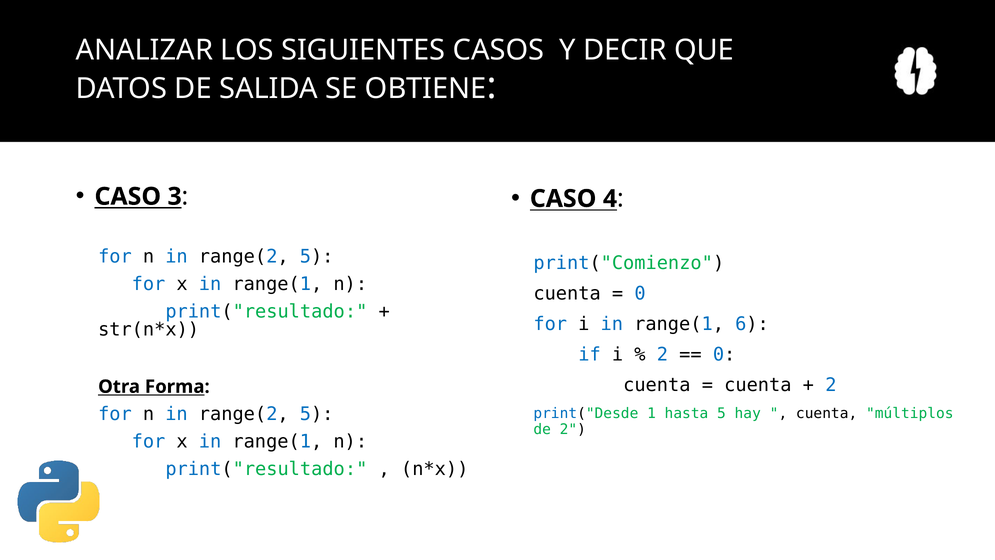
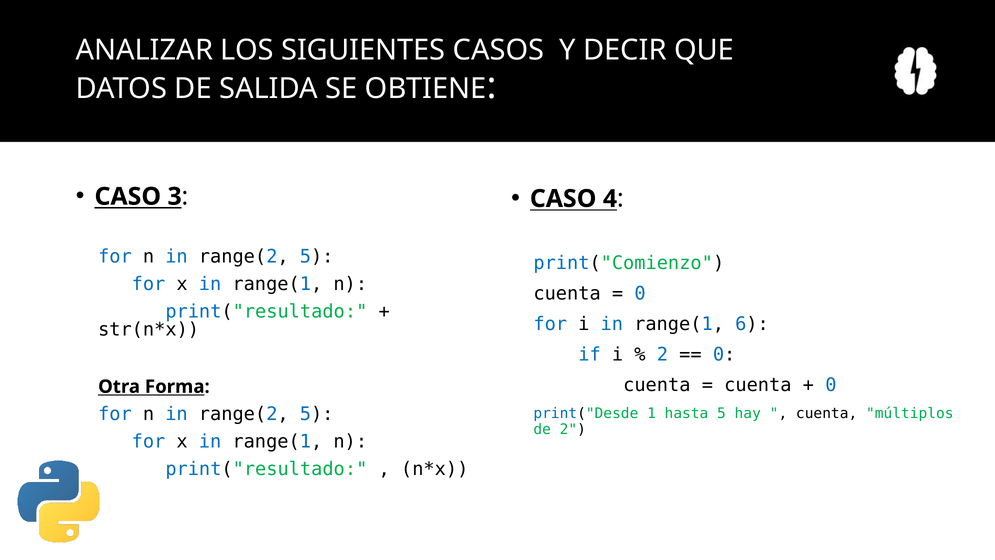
2 at (831, 385): 2 -> 0
